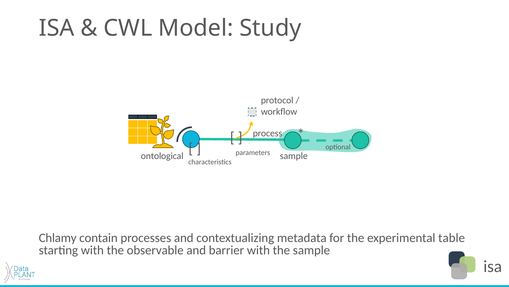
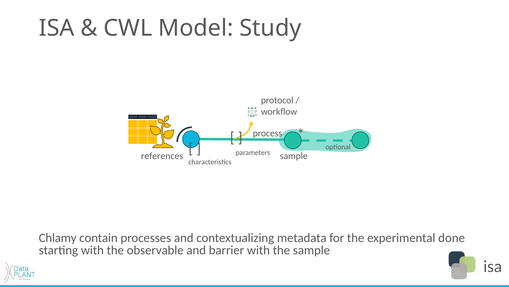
ontological: ontological -> references
table: table -> done
